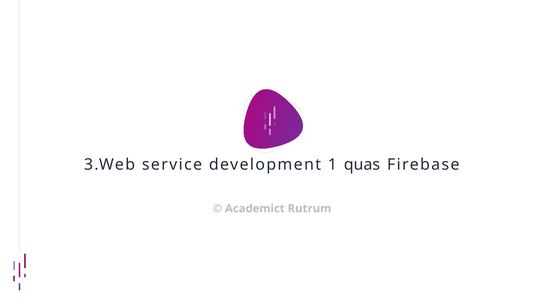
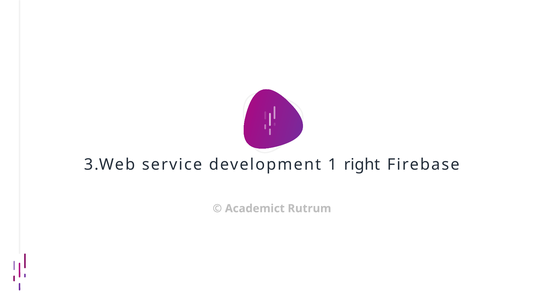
quas: quas -> right
